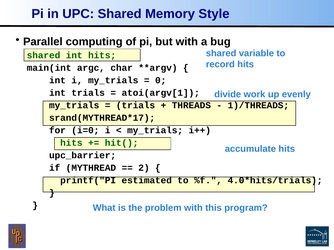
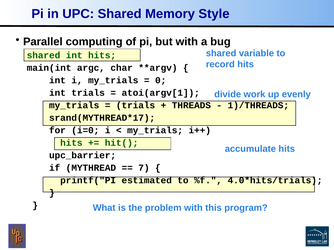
2: 2 -> 7
